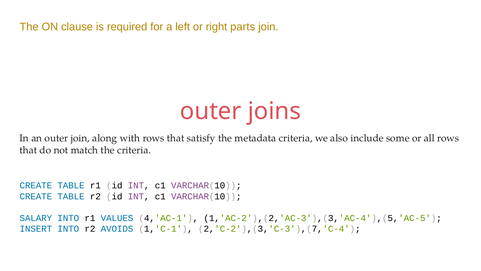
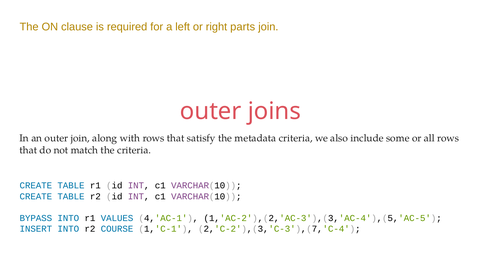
SALARY: SALARY -> BYPASS
AVOIDS: AVOIDS -> COURSE
